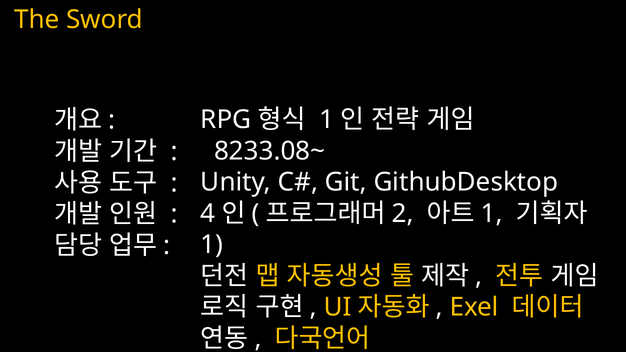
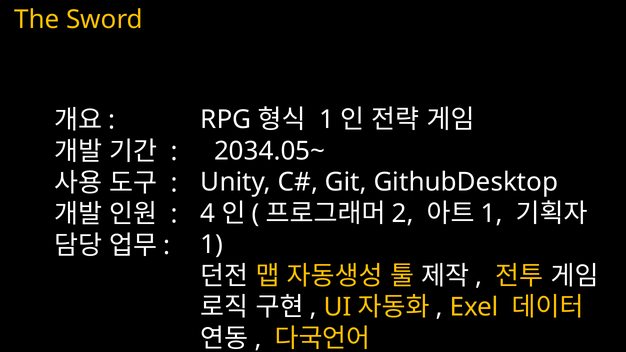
8233.08~: 8233.08~ -> 2034.05~
